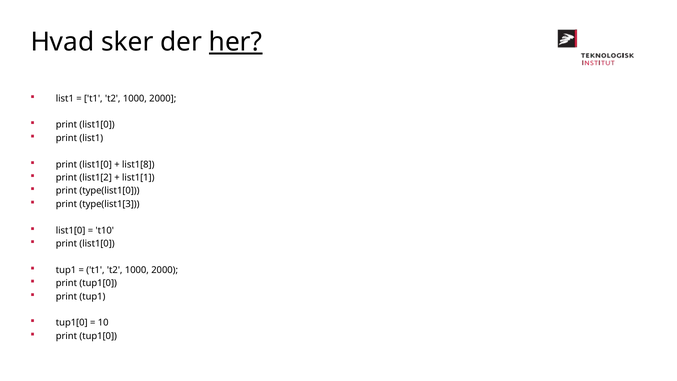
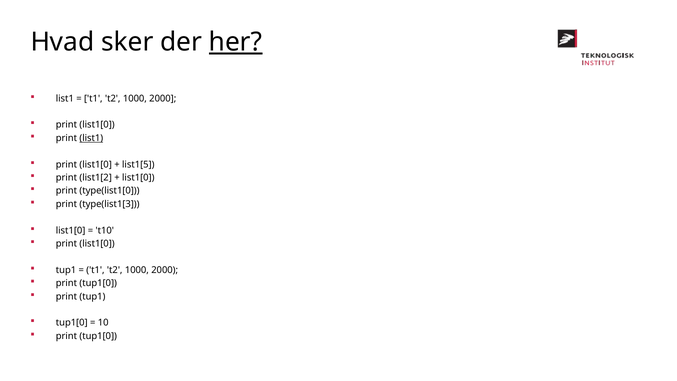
list1 at (91, 138) underline: none -> present
list1[8: list1[8 -> list1[5
list1[1 at (138, 178): list1[1 -> list1[0
